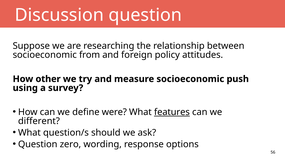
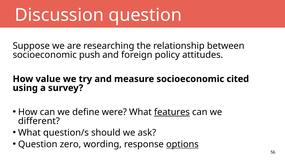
from: from -> push
other: other -> value
push: push -> cited
options underline: none -> present
